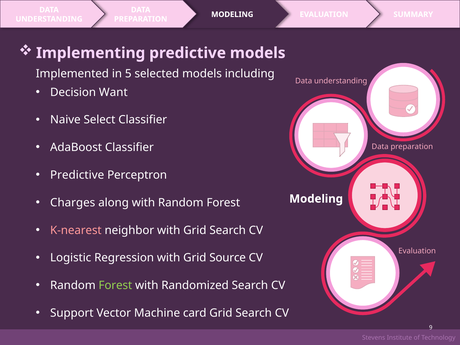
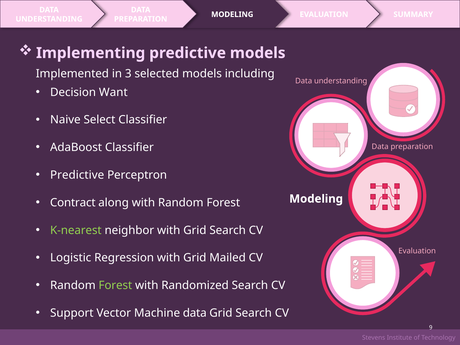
5: 5 -> 3
Charges: Charges -> Contract
K-nearest colour: pink -> light green
Source: Source -> Mailed
Machine card: card -> data
